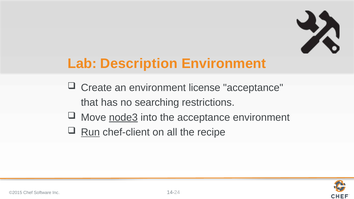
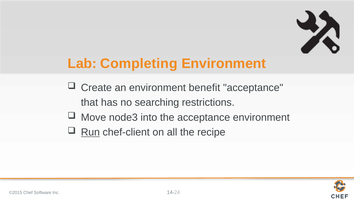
Description: Description -> Completing
license: license -> benefit
node3 underline: present -> none
